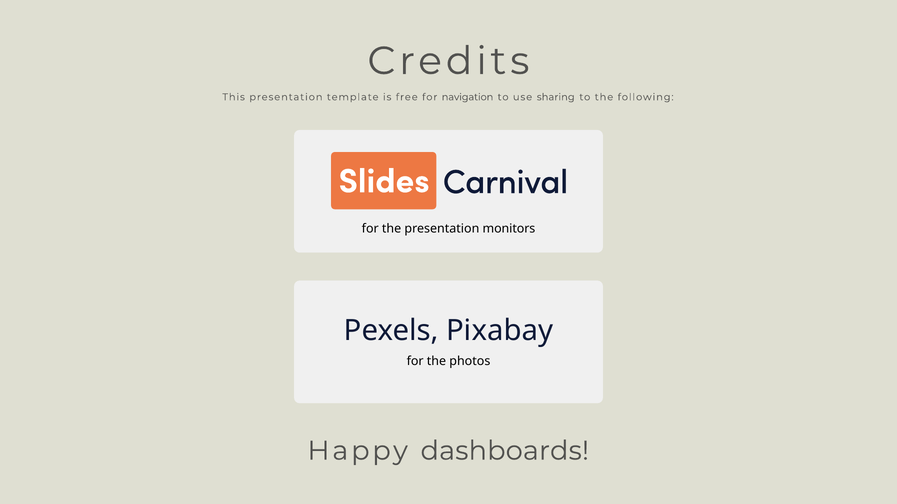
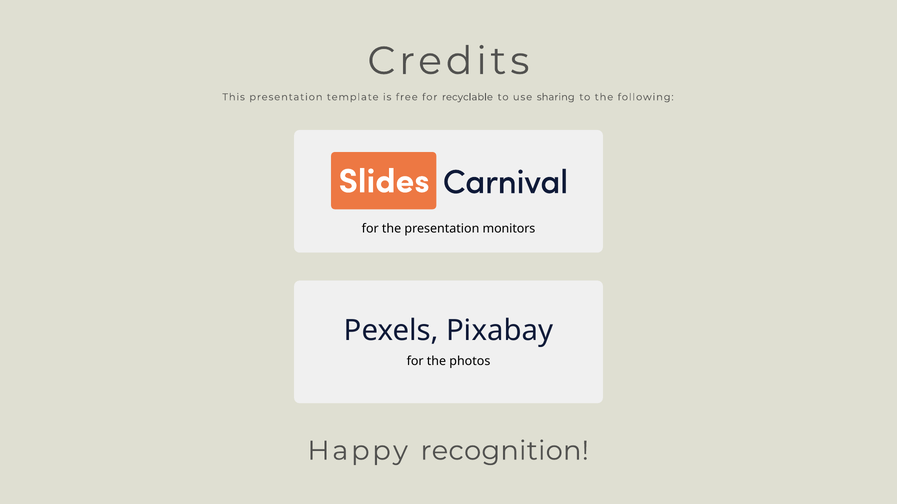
navigation: navigation -> recyclable
dashboards: dashboards -> recognition
